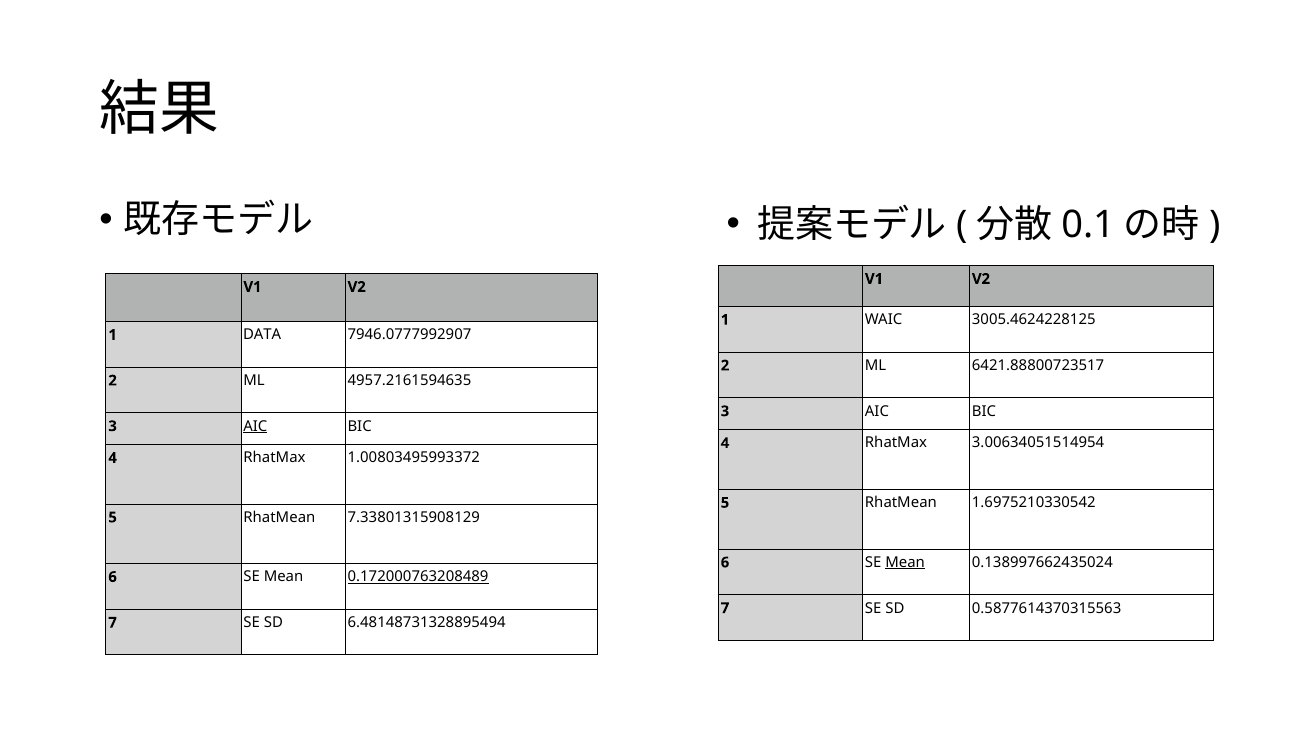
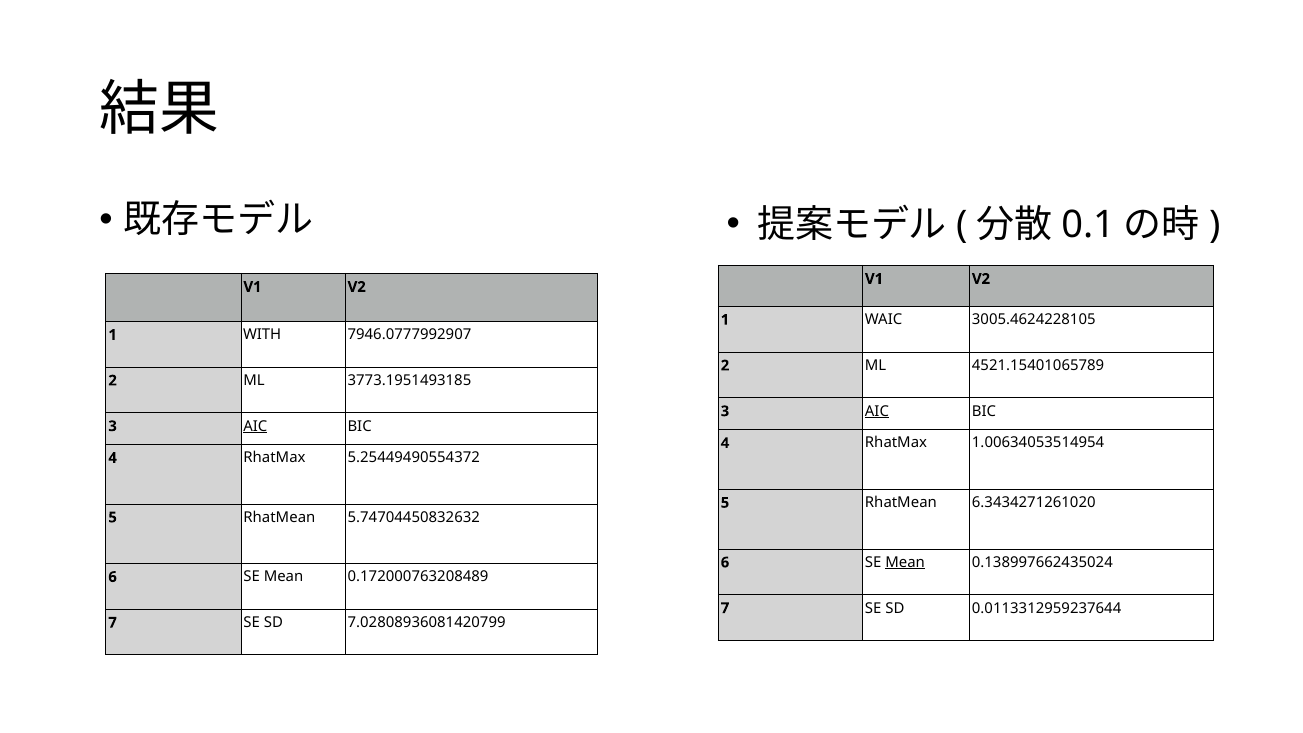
3005.4624228125: 3005.4624228125 -> 3005.4624228105
DATA: DATA -> WITH
6421.88800723517: 6421.88800723517 -> 4521.15401065789
4957.2161594635: 4957.2161594635 -> 3773.1951493185
AIC at (877, 411) underline: none -> present
3.00634051514954: 3.00634051514954 -> 1.00634053514954
1.00803495993372: 1.00803495993372 -> 5.25449490554372
1.6975210330542: 1.6975210330542 -> 6.3434271261020
7.33801315908129: 7.33801315908129 -> 5.74704450832632
0.172000763208489 underline: present -> none
0.5877614370315563: 0.5877614370315563 -> 0.0113312959237644
6.48148731328895494: 6.48148731328895494 -> 7.02808936081420799
